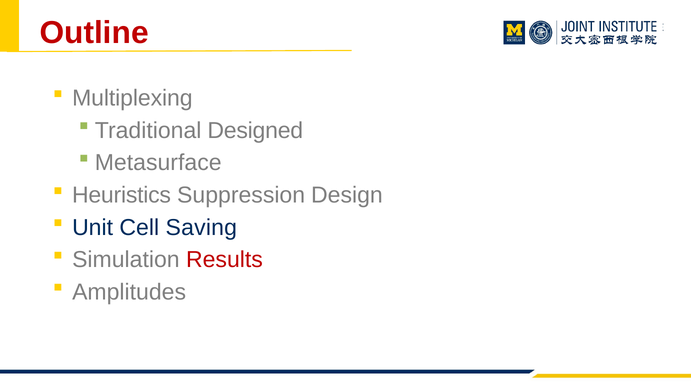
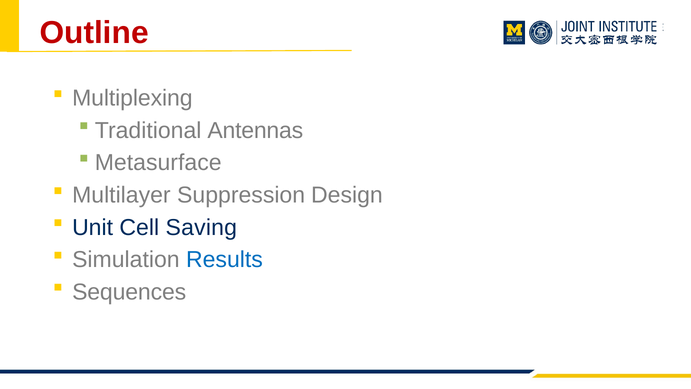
Designed: Designed -> Antennas
Heuristics: Heuristics -> Multilayer
Results colour: red -> blue
Amplitudes: Amplitudes -> Sequences
